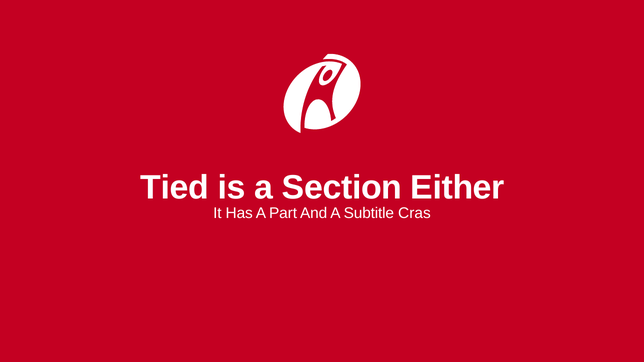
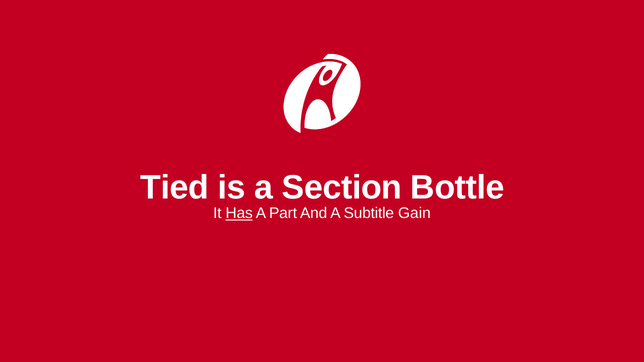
Either: Either -> Bottle
Has underline: none -> present
Cras: Cras -> Gain
